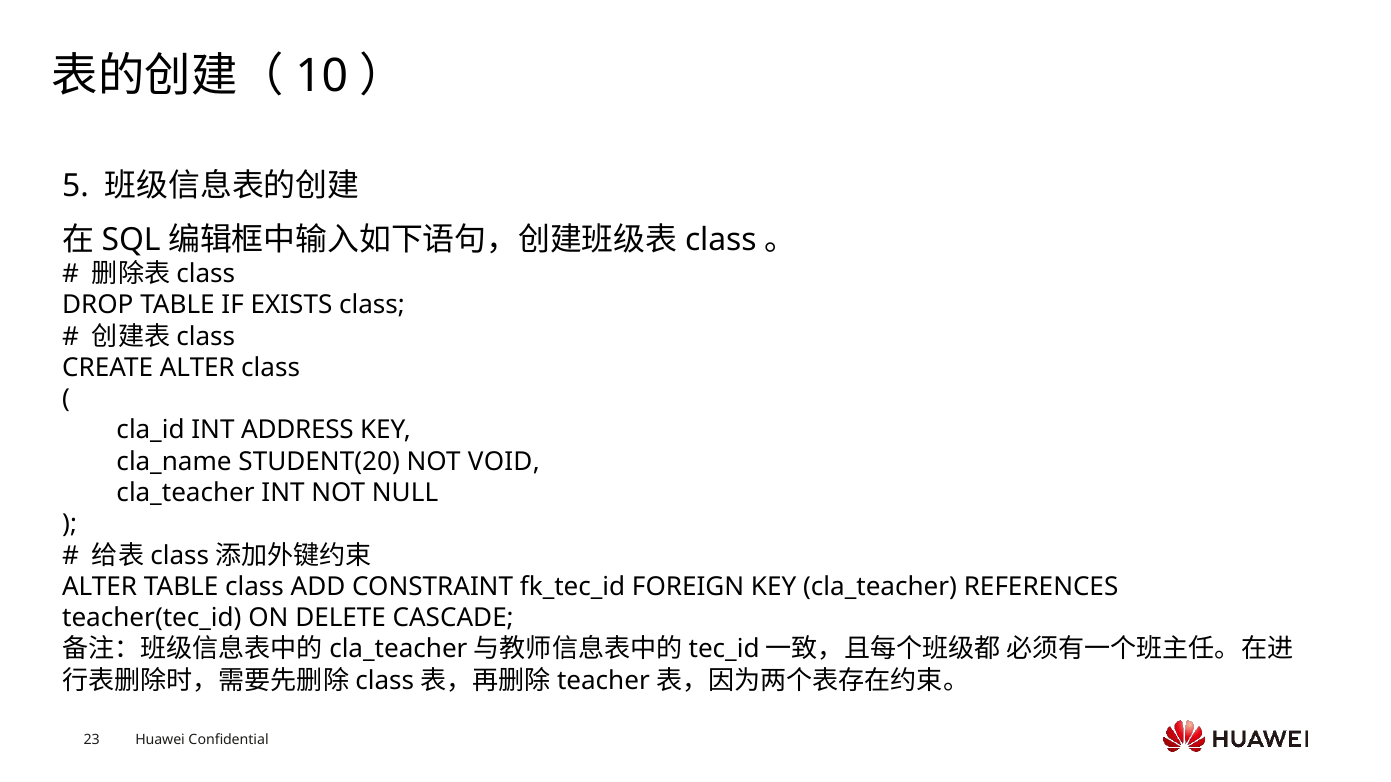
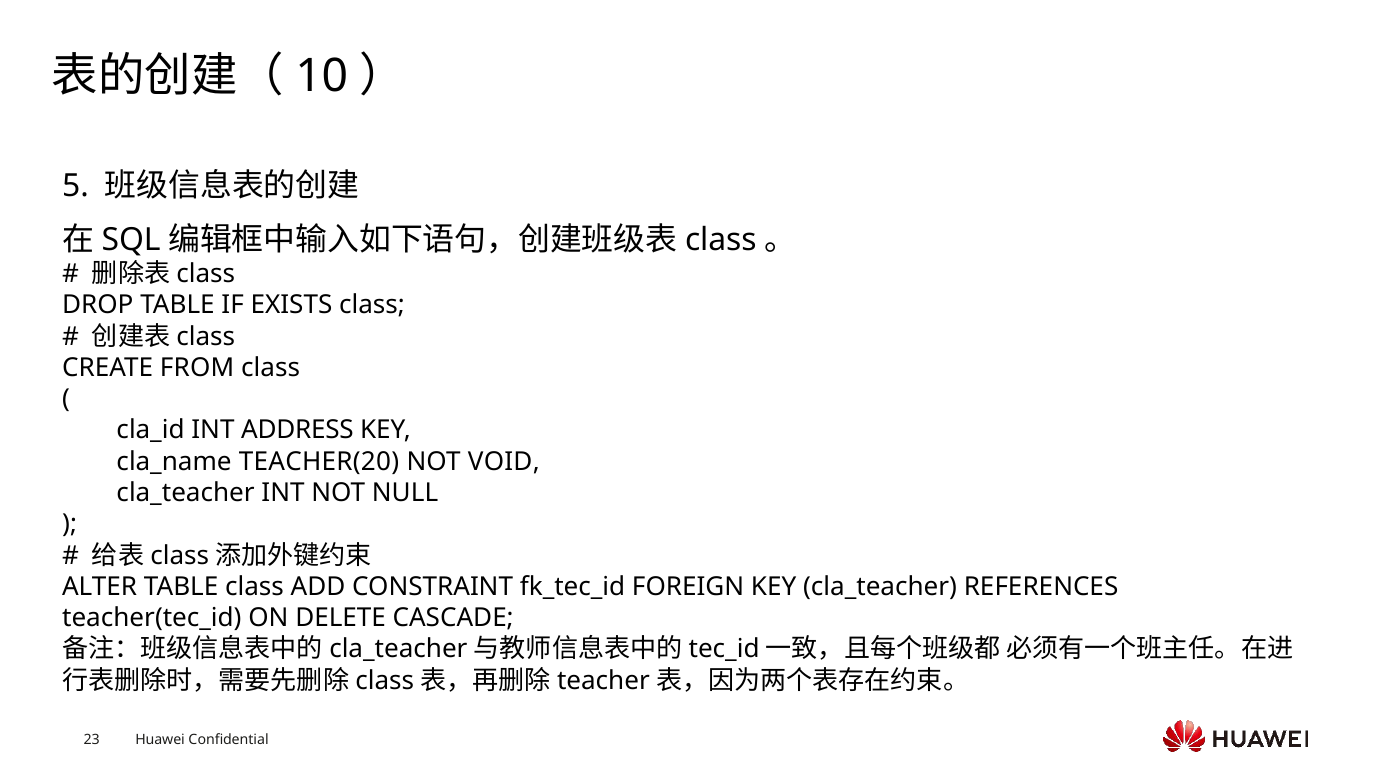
CREATE ALTER: ALTER -> FROM
STUDENT(20: STUDENT(20 -> TEACHER(20
